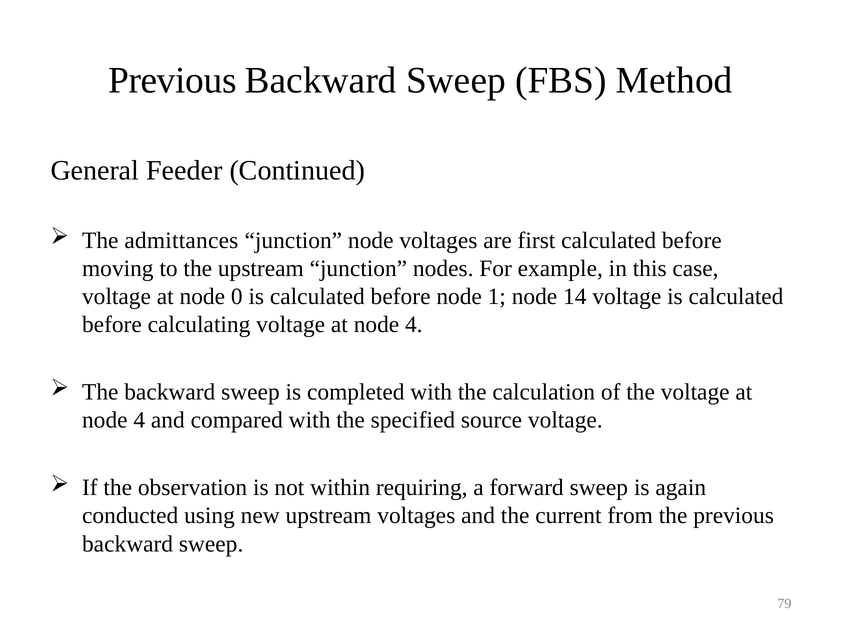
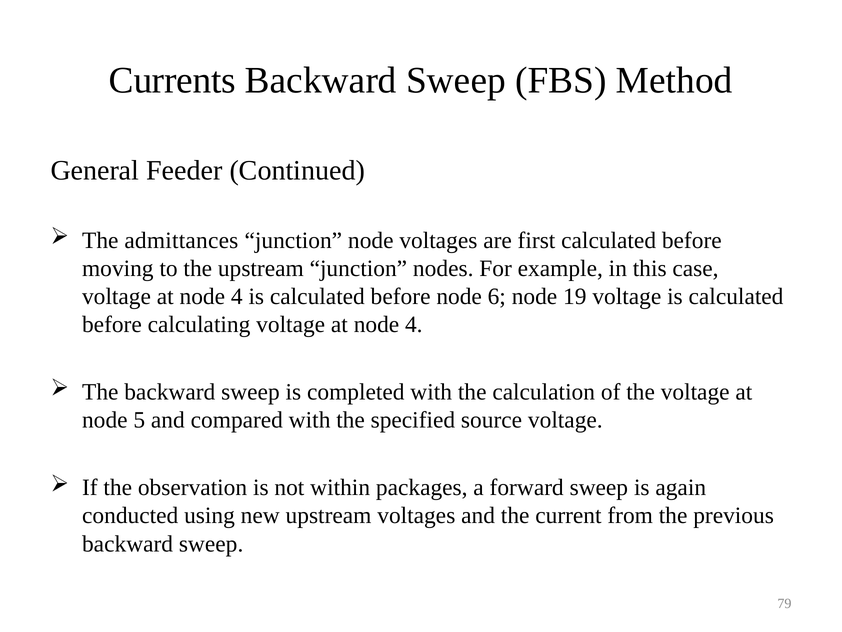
Previous at (172, 81): Previous -> Currents
0 at (237, 296): 0 -> 4
1: 1 -> 6
14: 14 -> 19
4 at (139, 420): 4 -> 5
requiring: requiring -> packages
